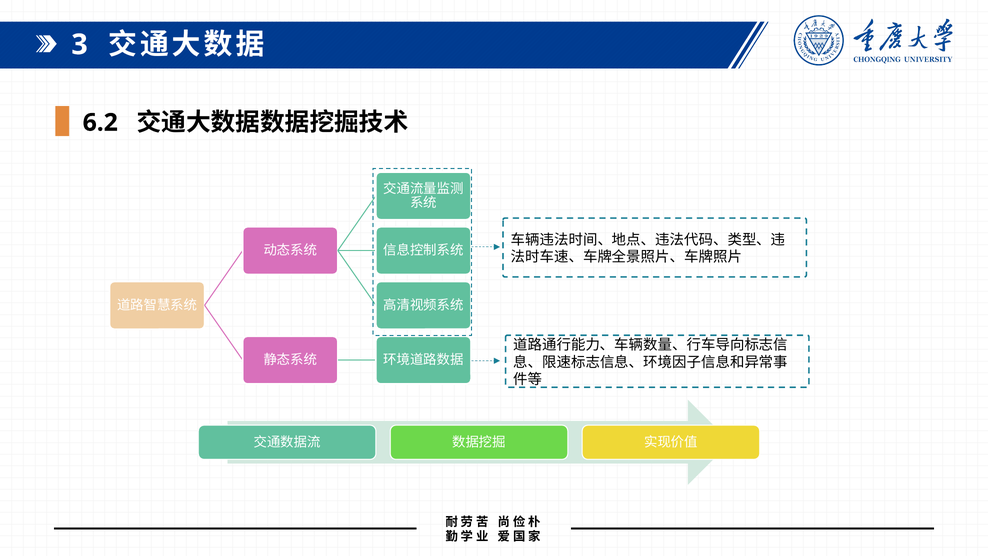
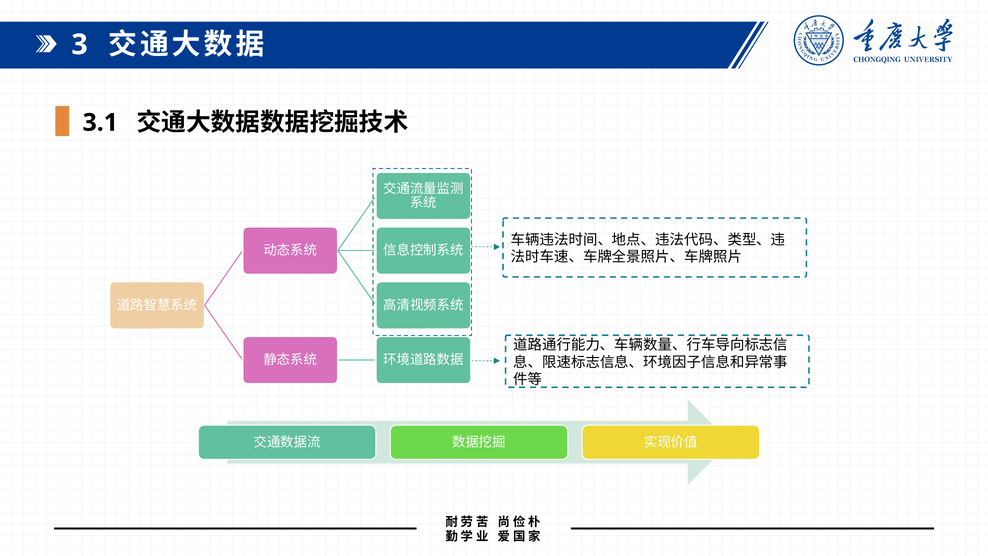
6.2: 6.2 -> 3.1
